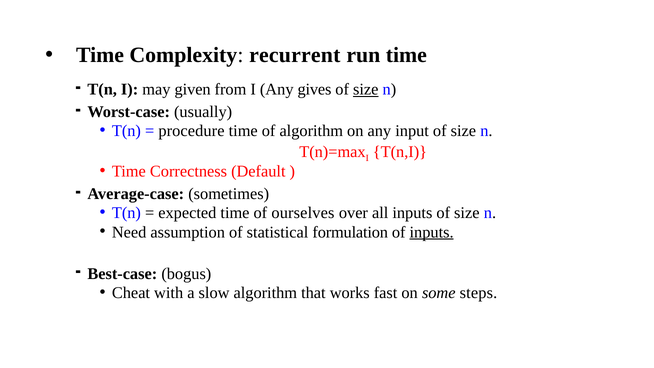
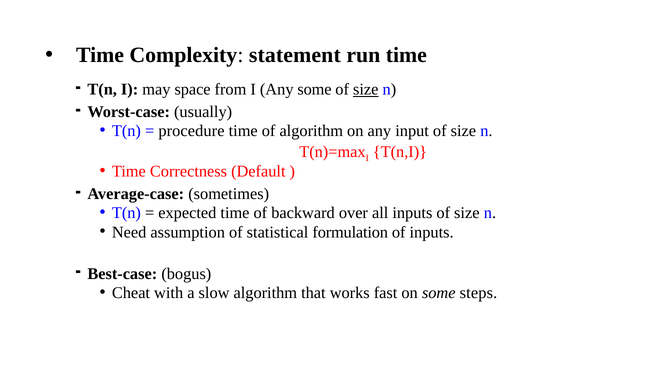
recurrent: recurrent -> statement
given: given -> space
Any gives: gives -> some
ourselves: ourselves -> backward
inputs at (432, 232) underline: present -> none
